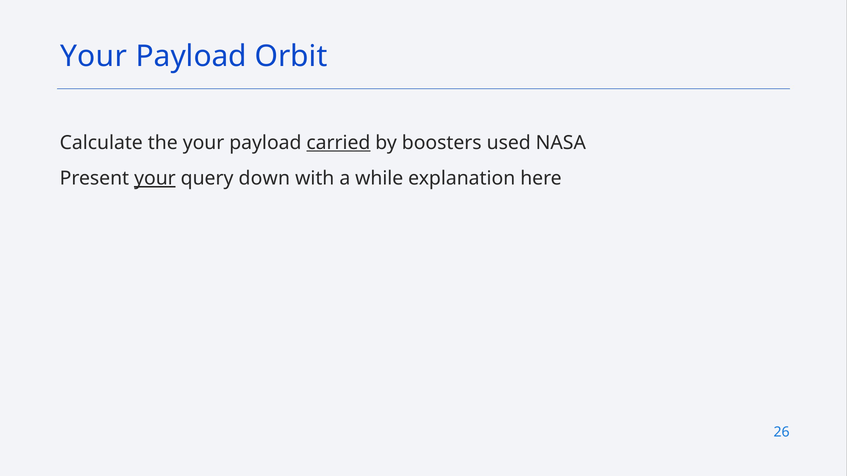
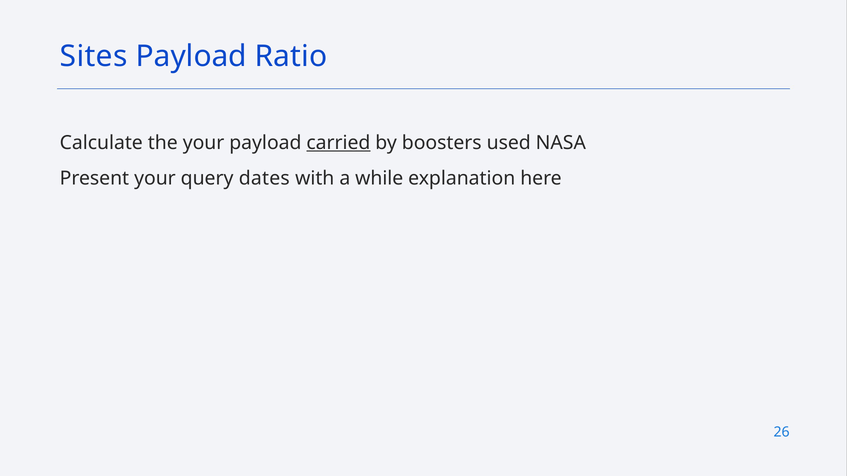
Your at (94, 57): Your -> Sites
Orbit: Orbit -> Ratio
your at (155, 179) underline: present -> none
down: down -> dates
